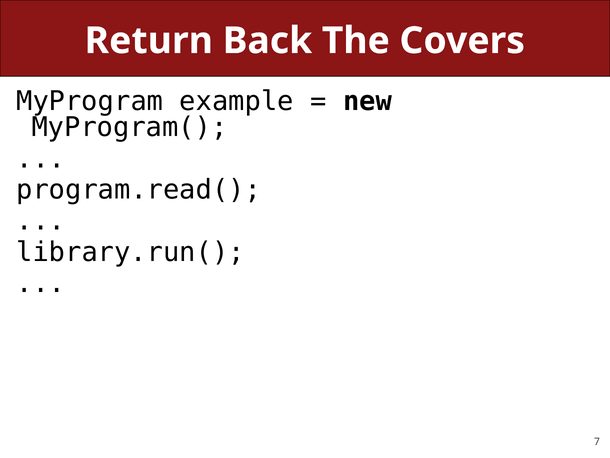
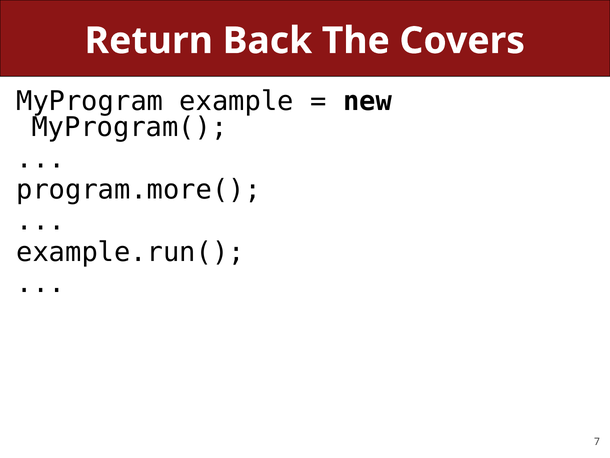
program.read(: program.read( -> program.more(
library.run(: library.run( -> example.run(
